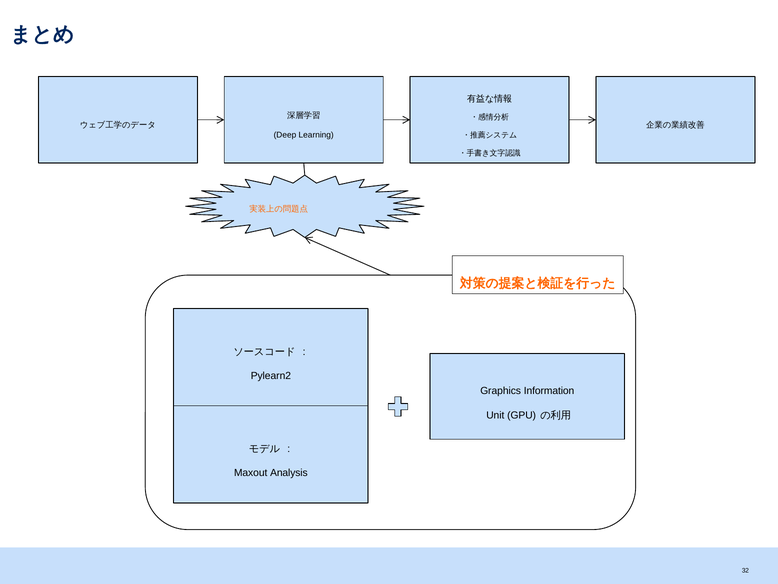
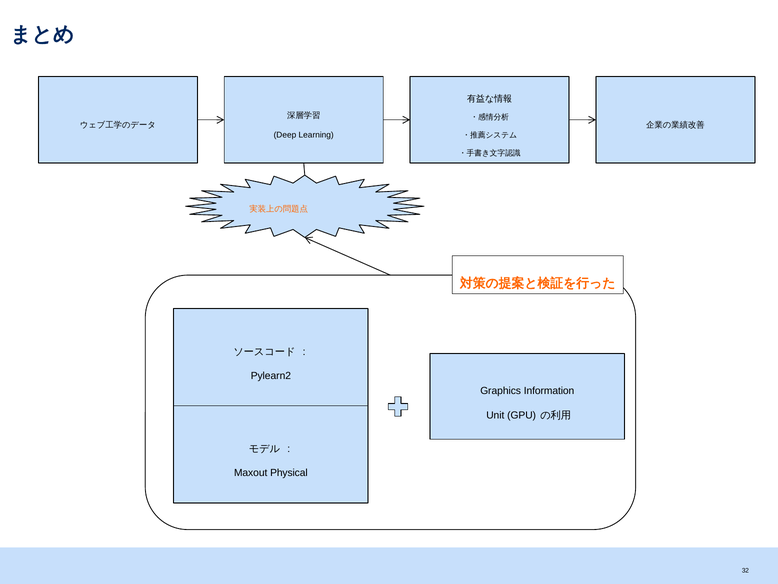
Analysis: Analysis -> Physical
